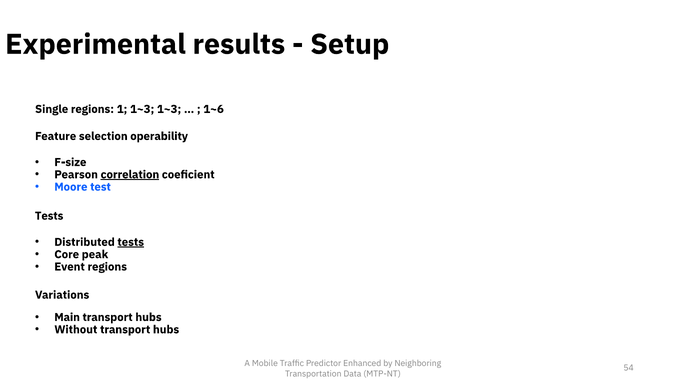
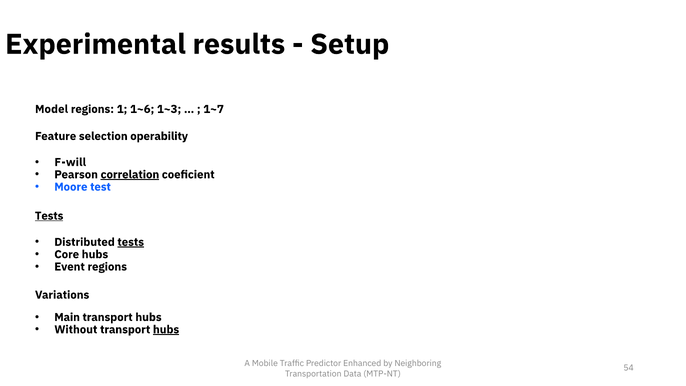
Single: Single -> Model
1 1~3: 1~3 -> 1~6
1~6: 1~6 -> 1~7
F-size: F-size -> F-will
Tests at (49, 216) underline: none -> present
Core peak: peak -> hubs
hubs at (166, 329) underline: none -> present
